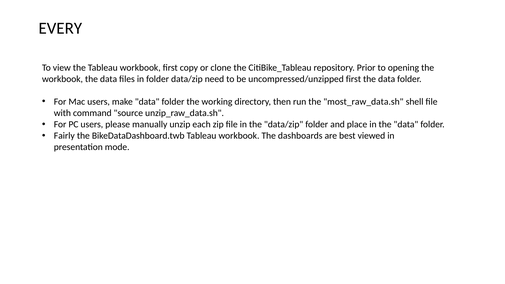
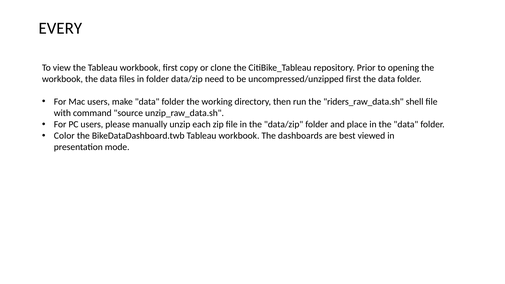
most_raw_data.sh: most_raw_data.sh -> riders_raw_data.sh
Fairly: Fairly -> Color
